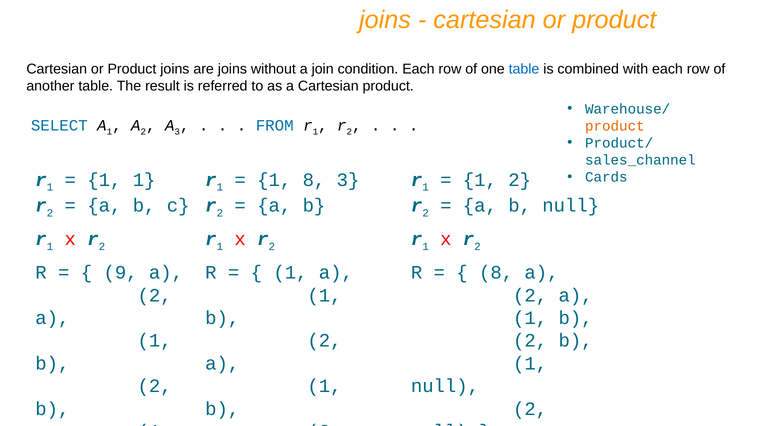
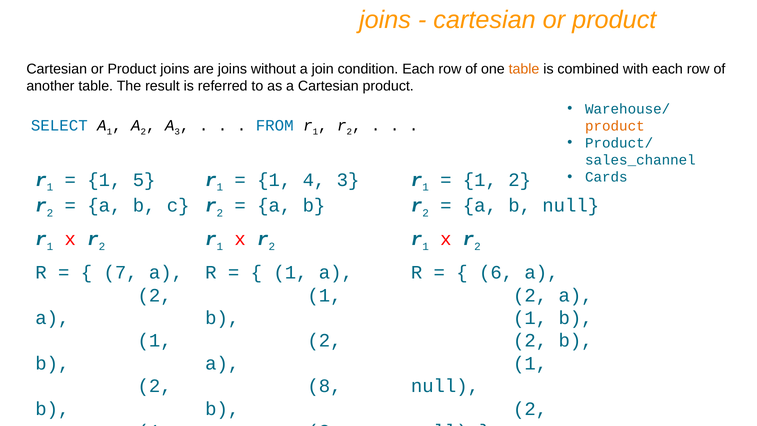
table at (524, 69) colour: blue -> orange
1 1: 1 -> 5
1 8: 8 -> 4
9: 9 -> 7
8 at (496, 272): 8 -> 6
1 at (324, 386): 1 -> 8
